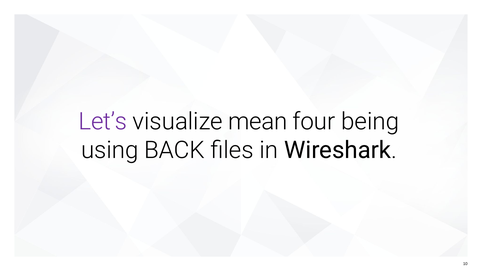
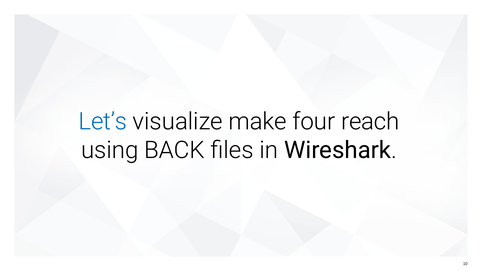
Let’s colour: purple -> blue
mean: mean -> make
being: being -> reach
